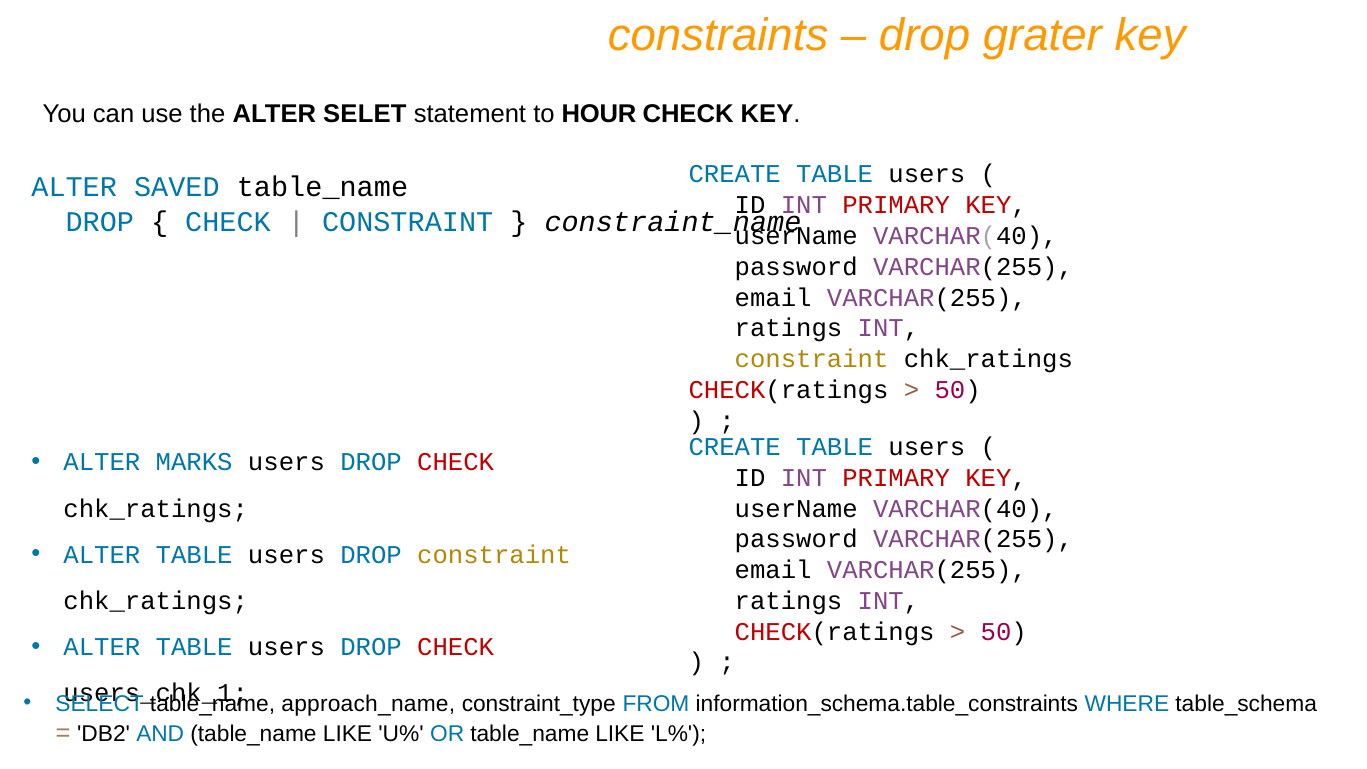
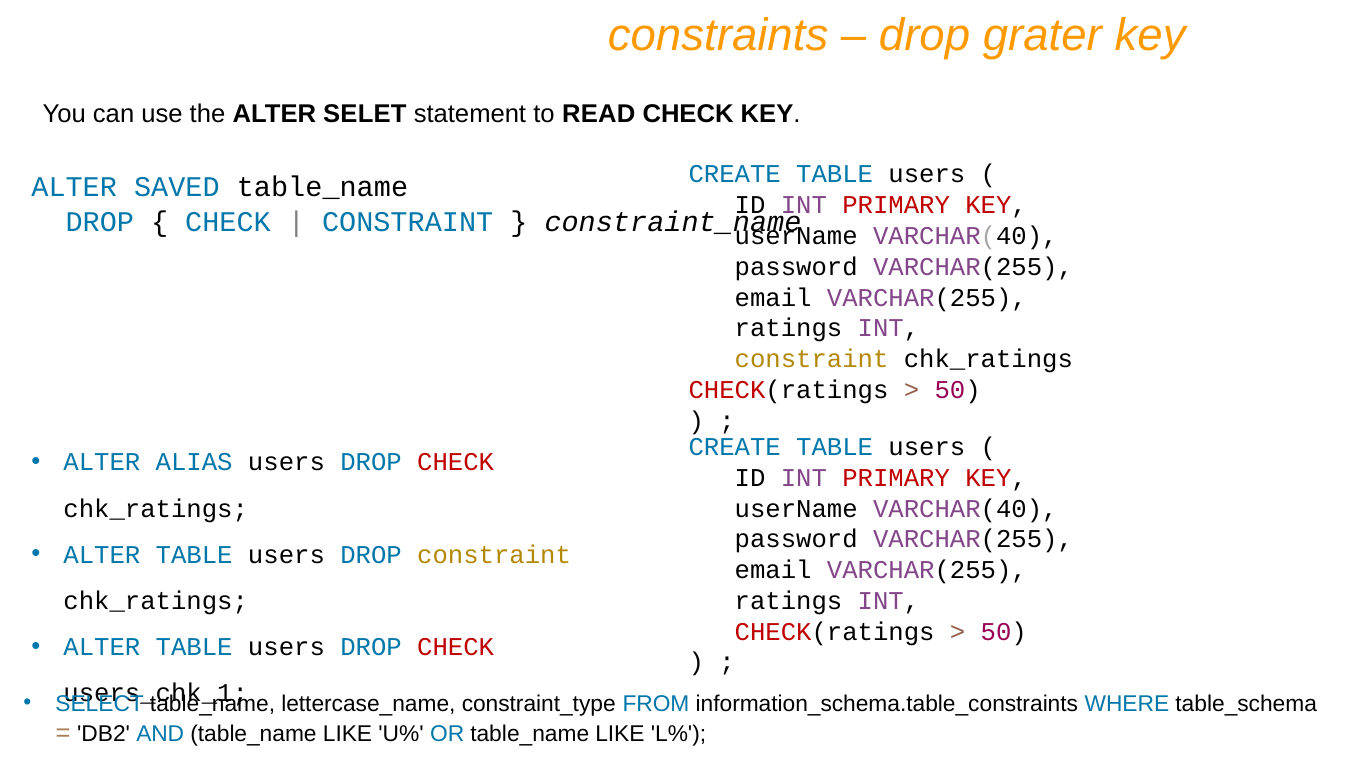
HOUR: HOUR -> READ
MARKS: MARKS -> ALIAS
approach_name: approach_name -> lettercase_name
